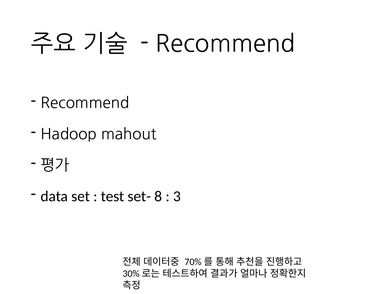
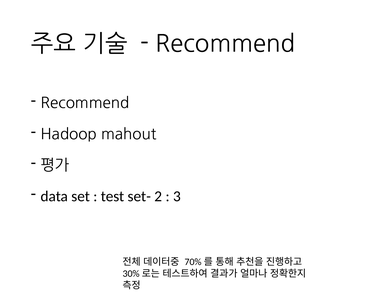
8: 8 -> 2
